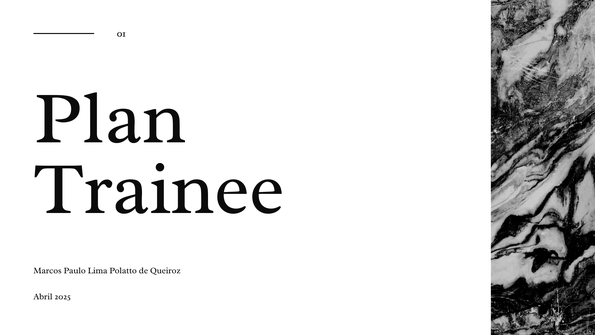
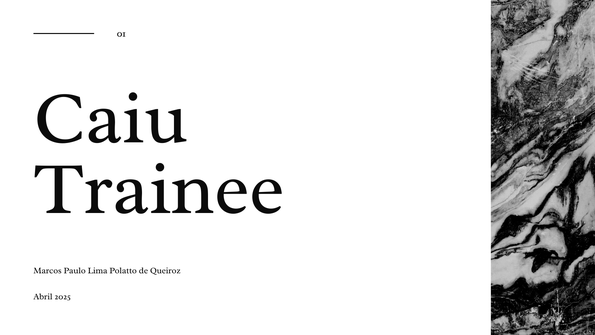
Plan: Plan -> Caiu
